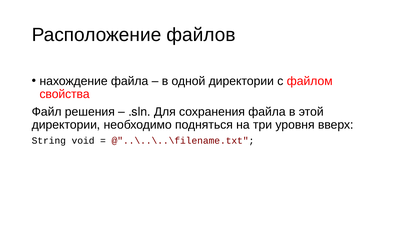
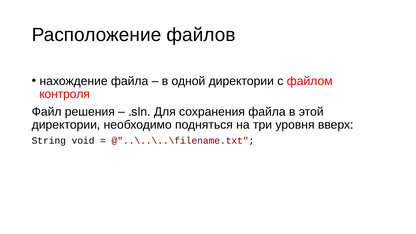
свойства: свойства -> контроля
